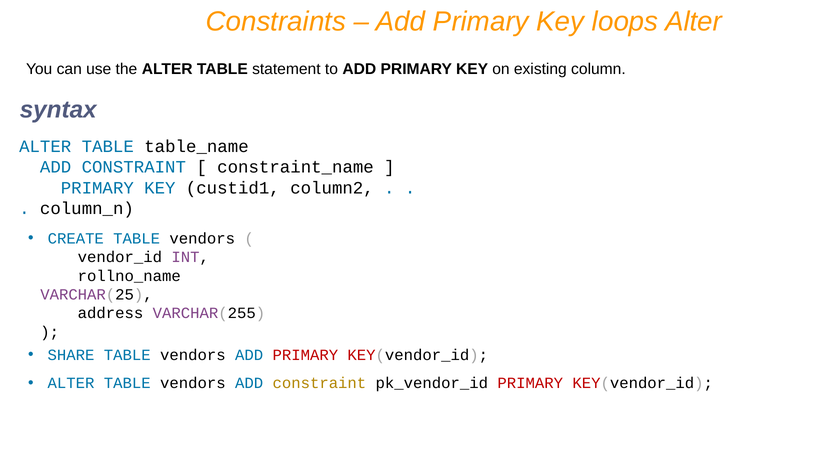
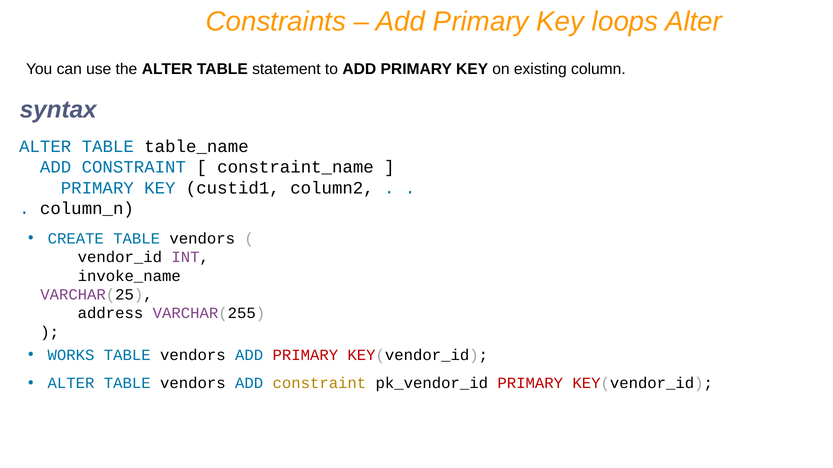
rollno_name: rollno_name -> invoke_name
SHARE: SHARE -> WORKS
